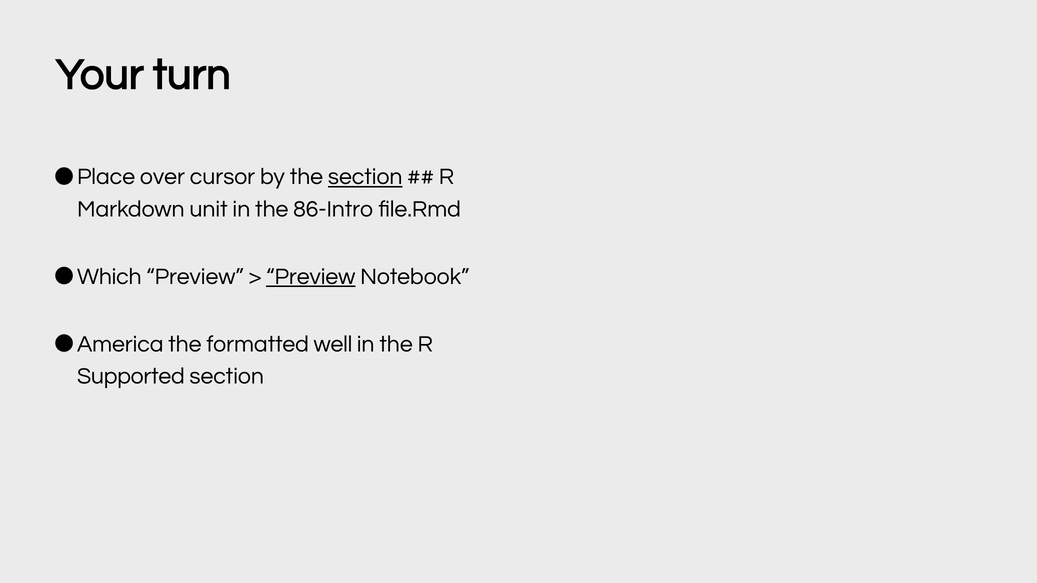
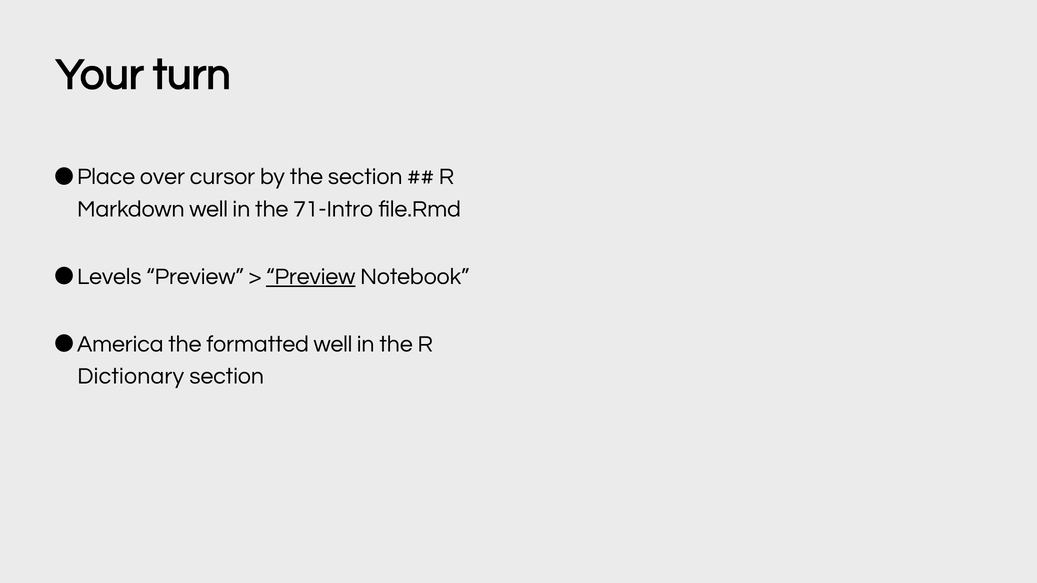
section at (365, 177) underline: present -> none
Markdown unit: unit -> well
86-Intro: 86-Intro -> 71-Intro
Which: Which -> Levels
Supported: Supported -> Dictionary
